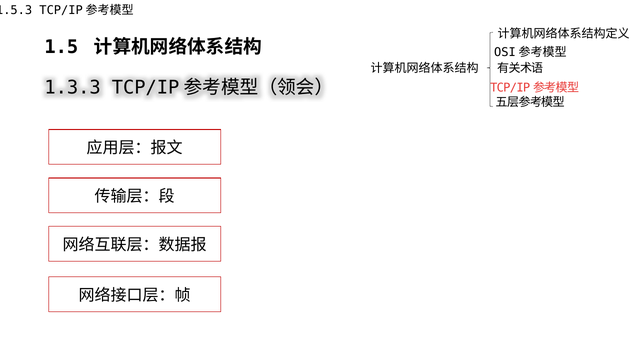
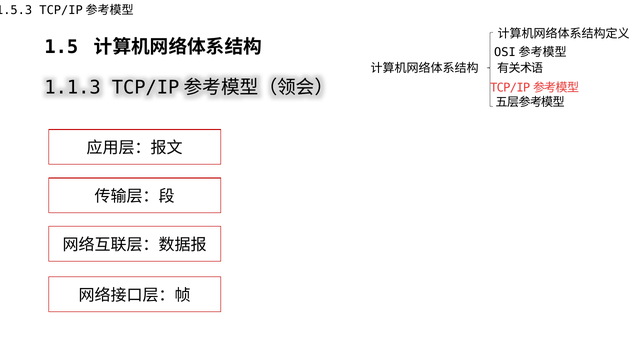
1.3.3: 1.3.3 -> 1.1.3
